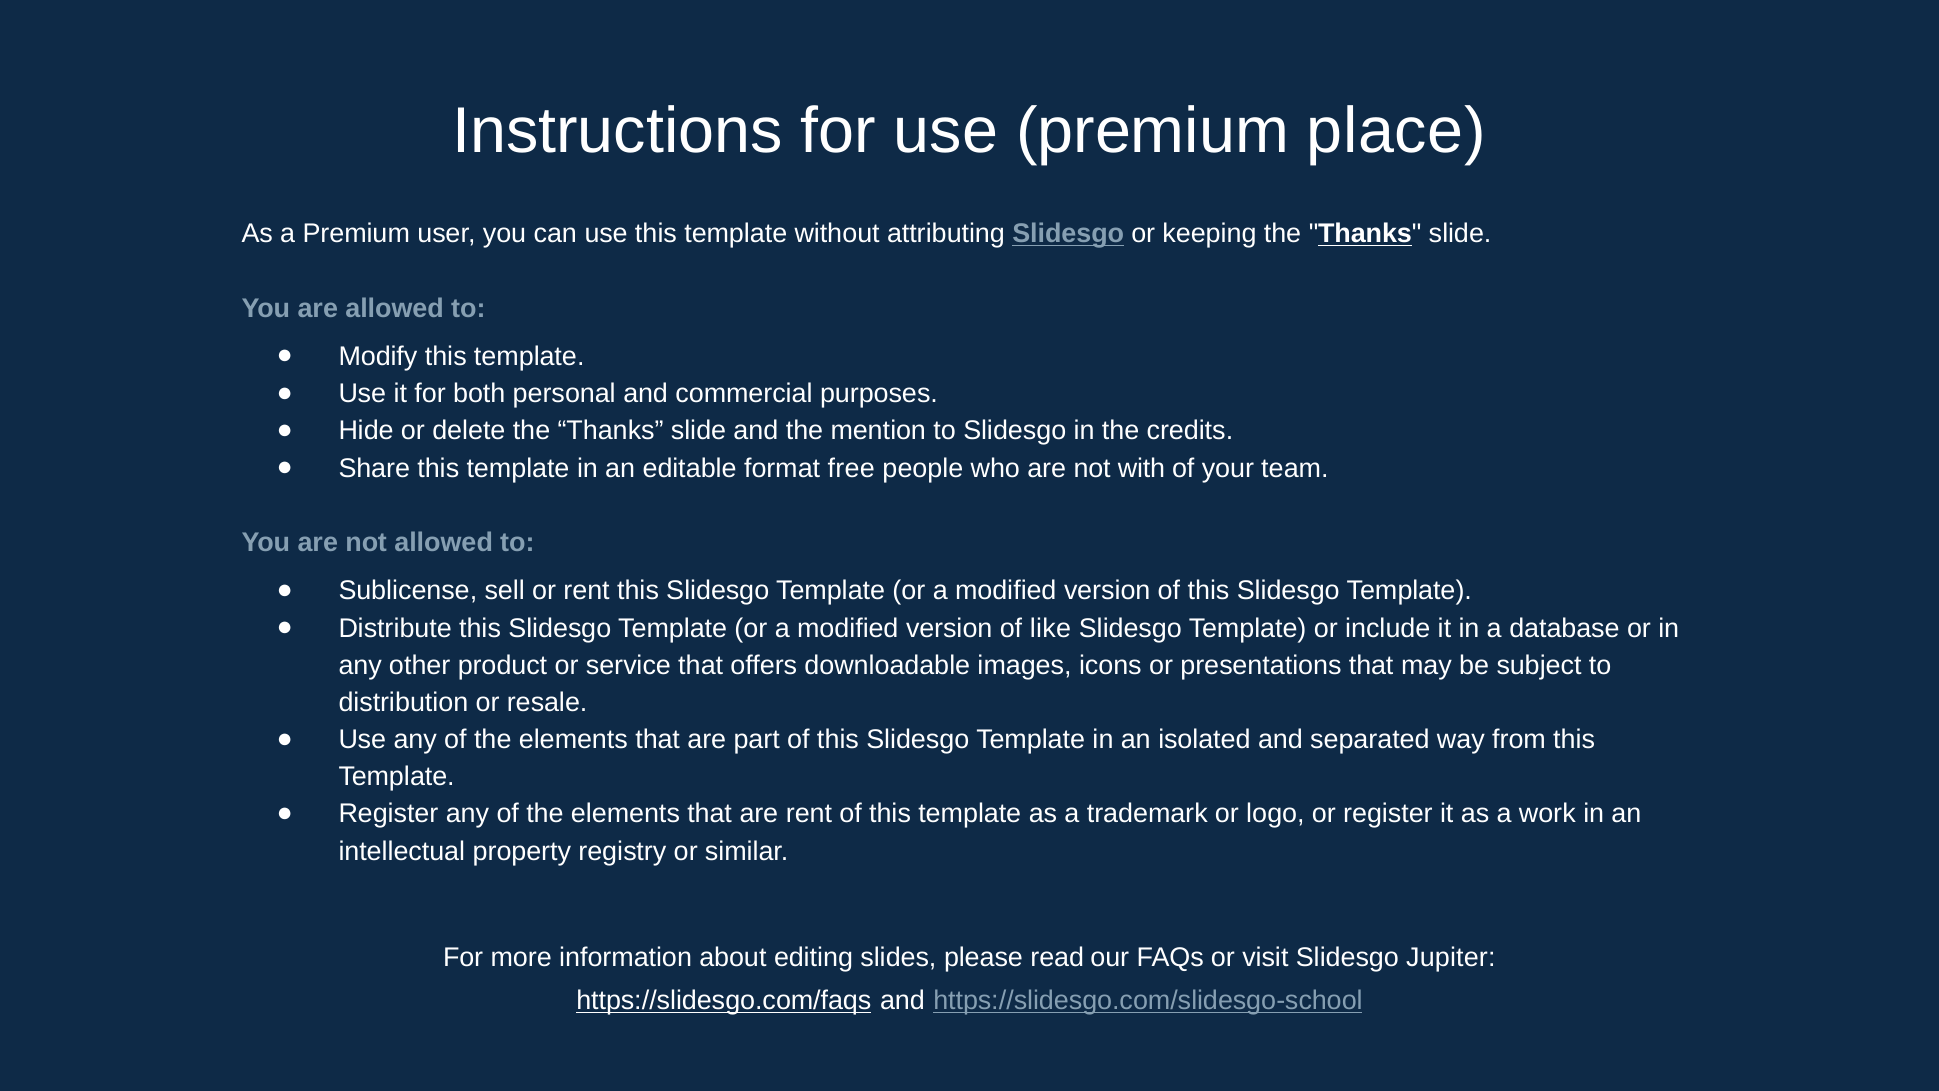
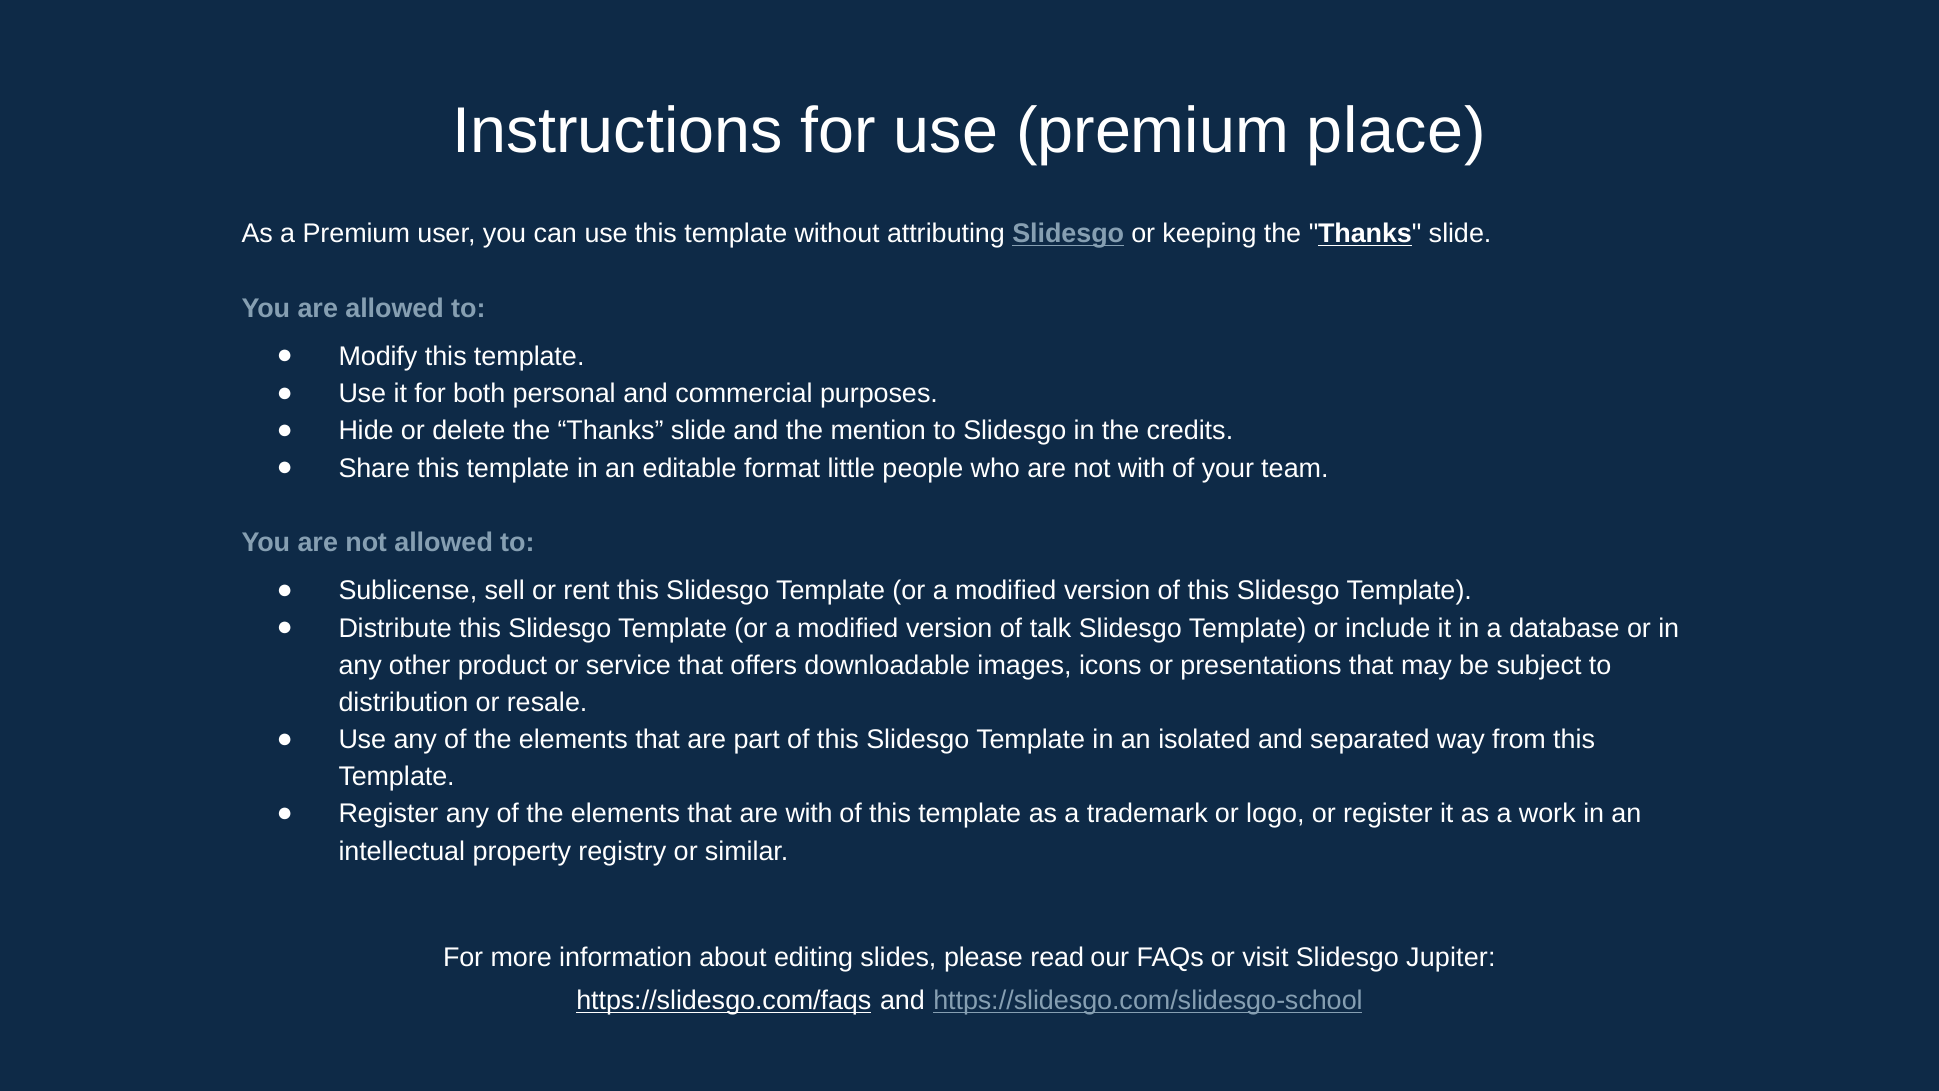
free: free -> little
like: like -> talk
are rent: rent -> with
